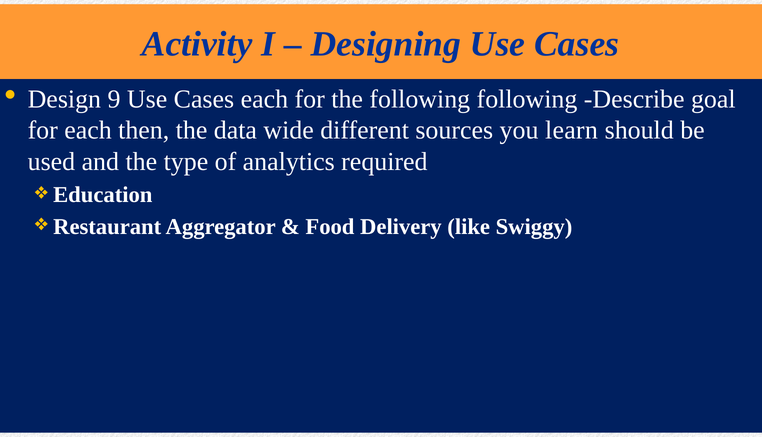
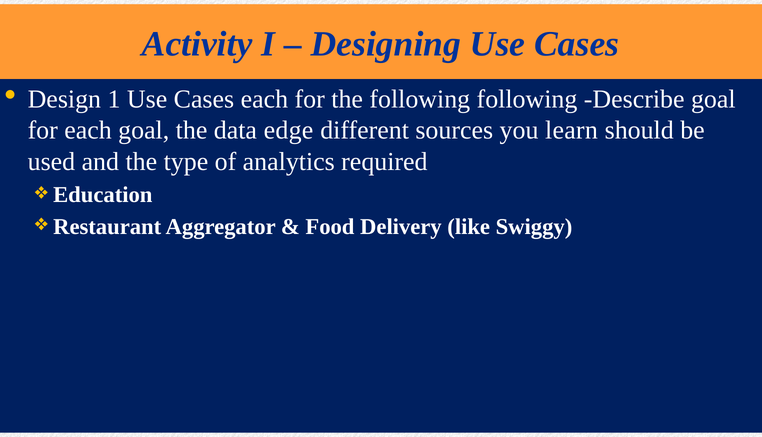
9: 9 -> 1
each then: then -> goal
wide: wide -> edge
